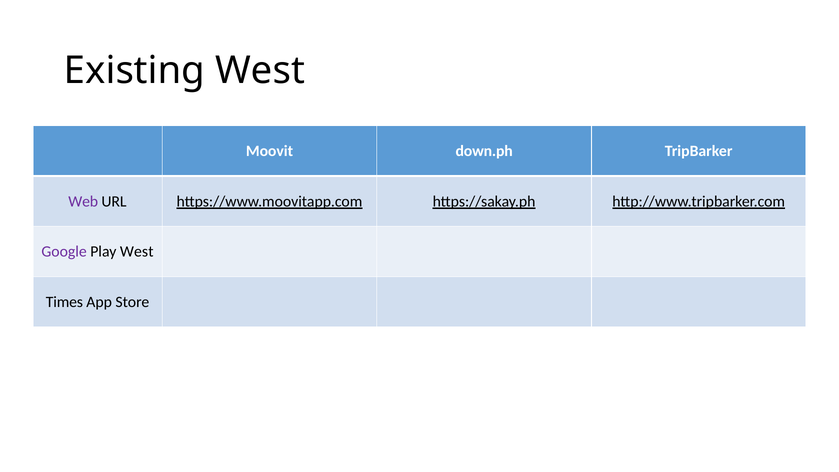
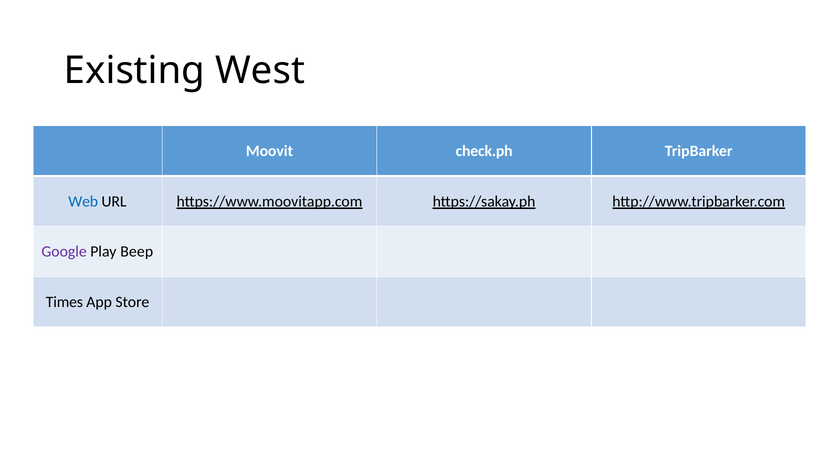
down.ph: down.ph -> check.ph
Web colour: purple -> blue
Play West: West -> Beep
